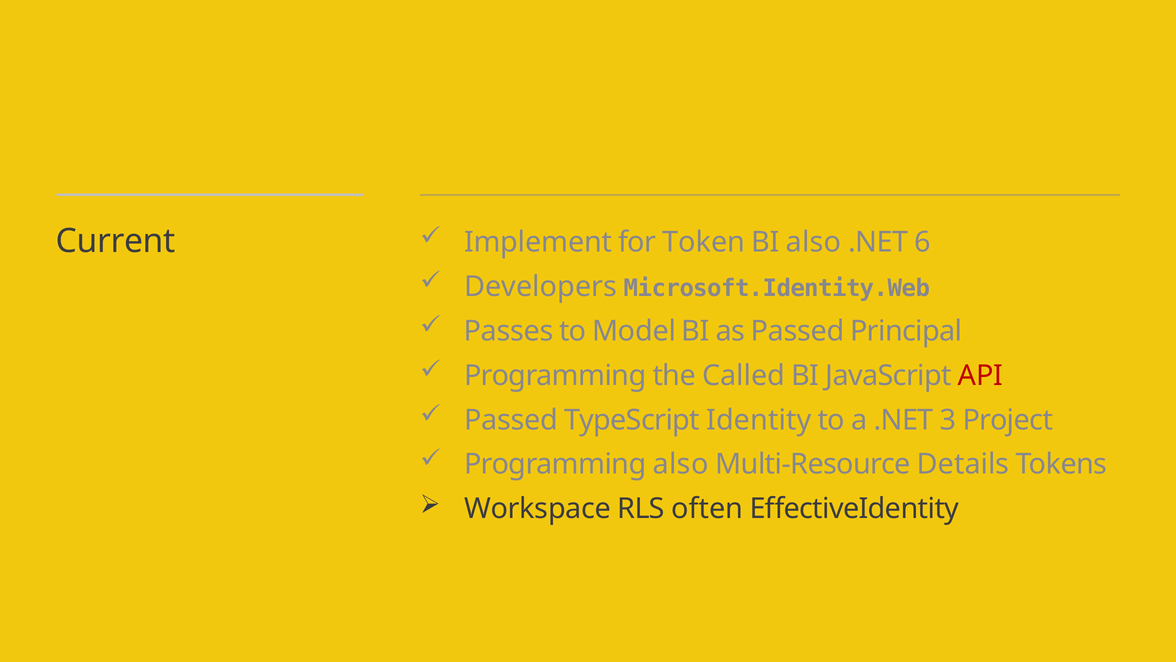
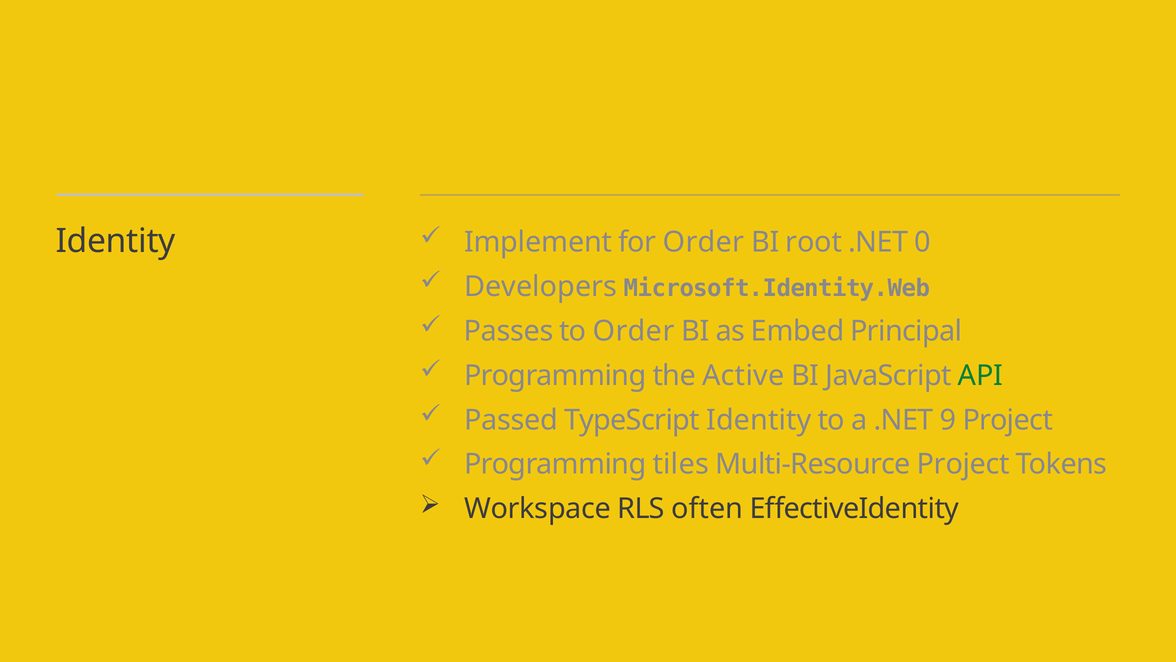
Current at (116, 241): Current -> Identity
for Token: Token -> Order
BI also: also -> root
6: 6 -> 0
to Model: Model -> Order
as Passed: Passed -> Embed
Called: Called -> Active
API colour: red -> green
3: 3 -> 9
Programming also: also -> tiles
Multi-Resource Details: Details -> Project
